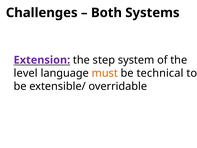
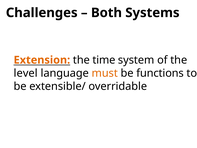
Extension colour: purple -> orange
step: step -> time
technical: technical -> functions
